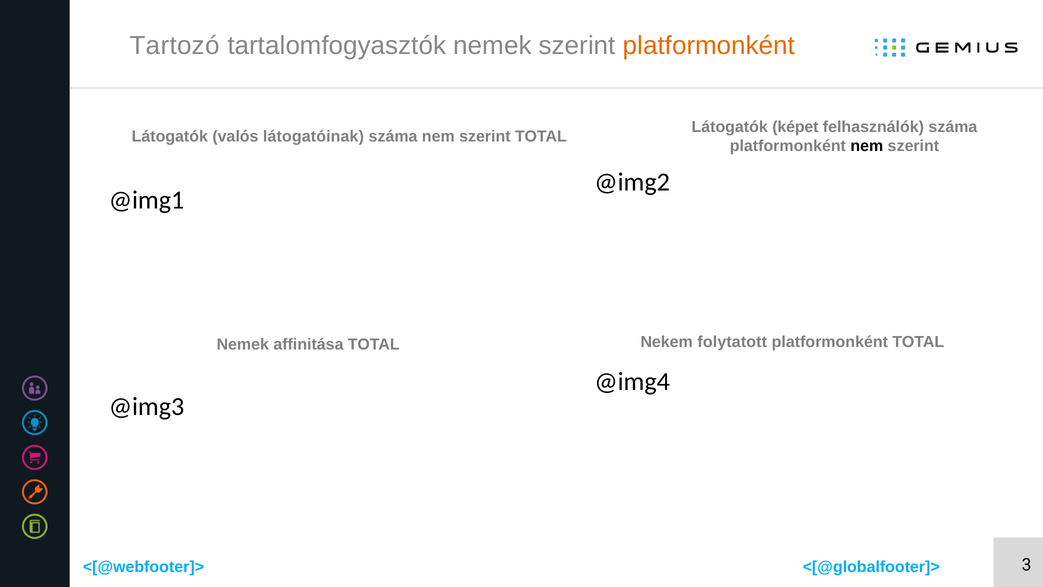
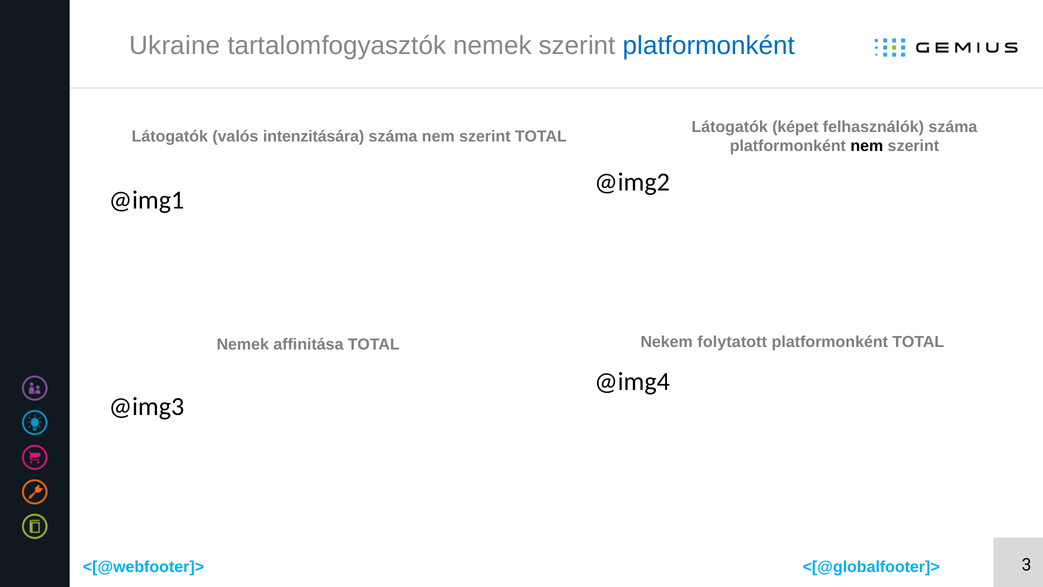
Tartozó: Tartozó -> Ukraine
platformonként at (709, 46) colour: orange -> blue
látogatóinak: látogatóinak -> intenzitására
